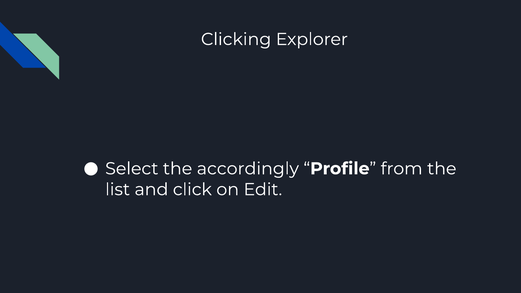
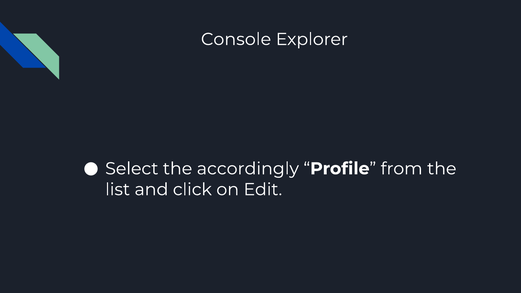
Clicking: Clicking -> Console
